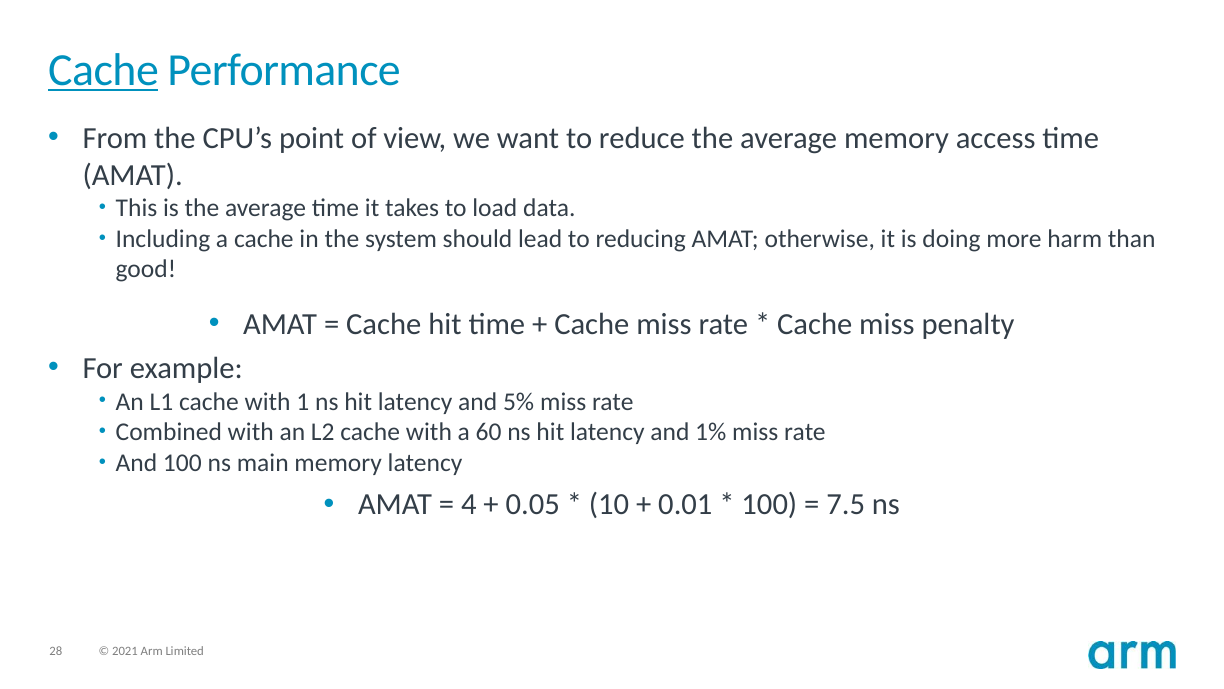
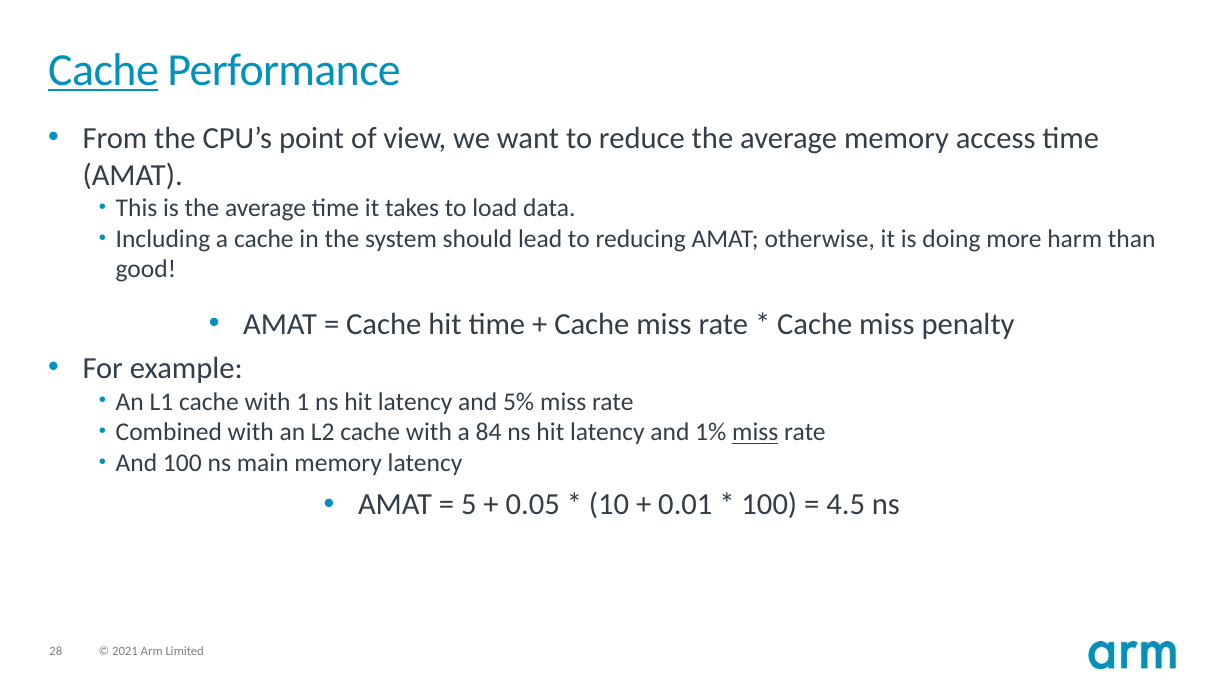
60: 60 -> 84
miss at (755, 432) underline: none -> present
4: 4 -> 5
7.5: 7.5 -> 4.5
